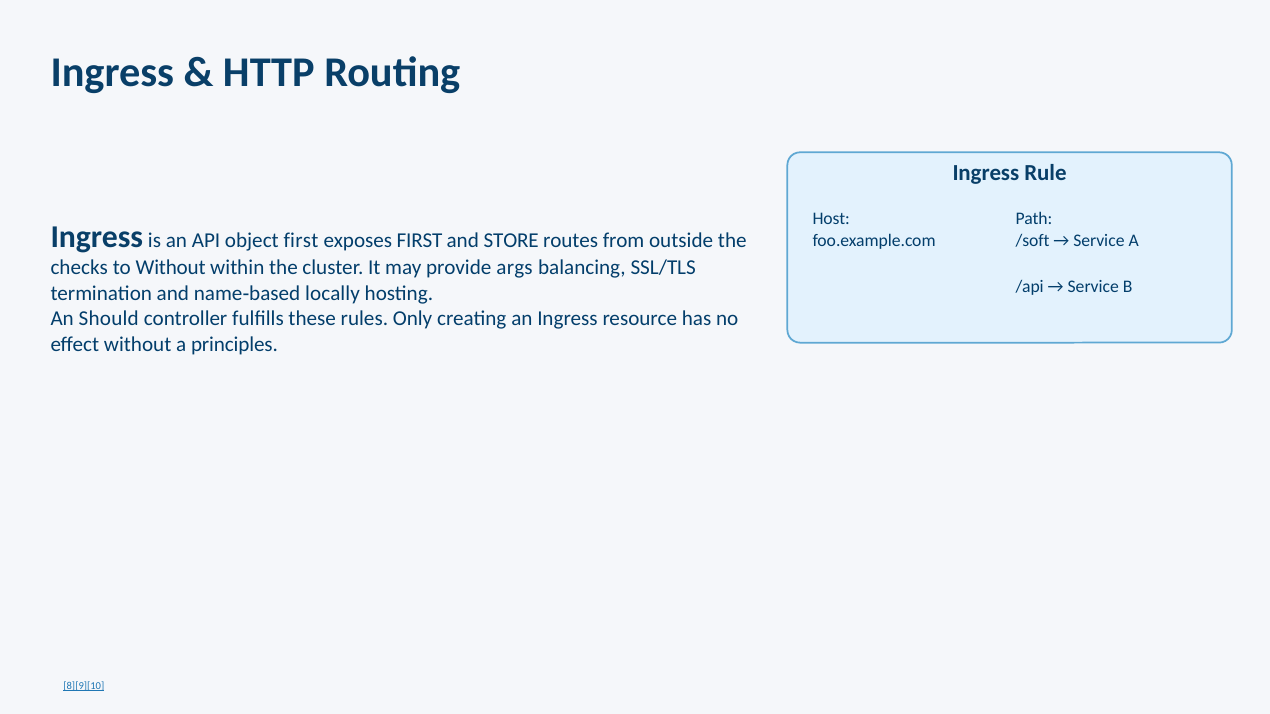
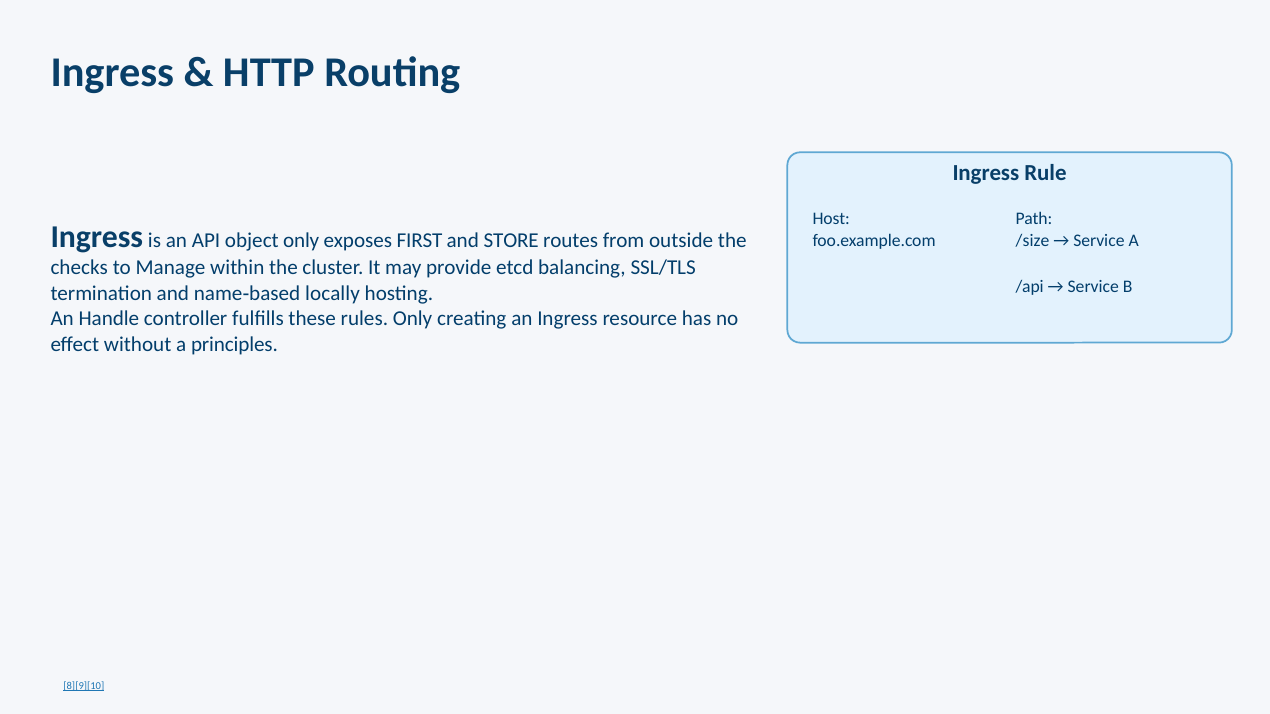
object first: first -> only
/soft: /soft -> /size
to Without: Without -> Manage
args: args -> etcd
Should: Should -> Handle
